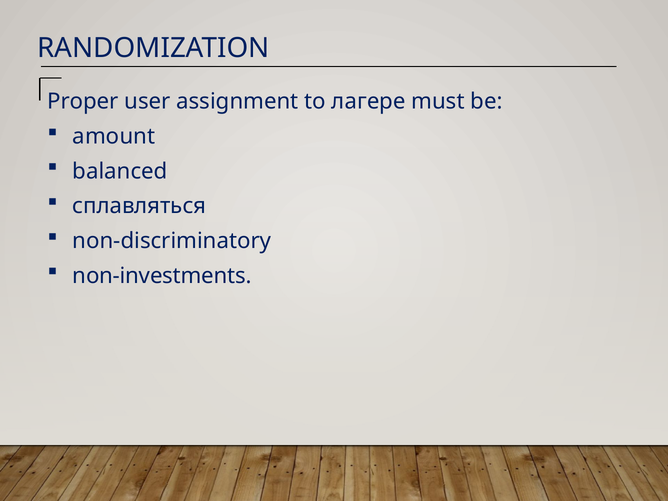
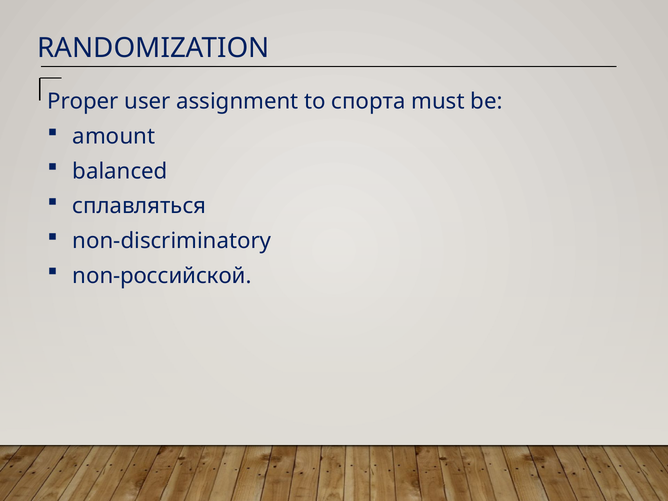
лагере: лагере -> спорта
non-investments: non-investments -> non-российской
